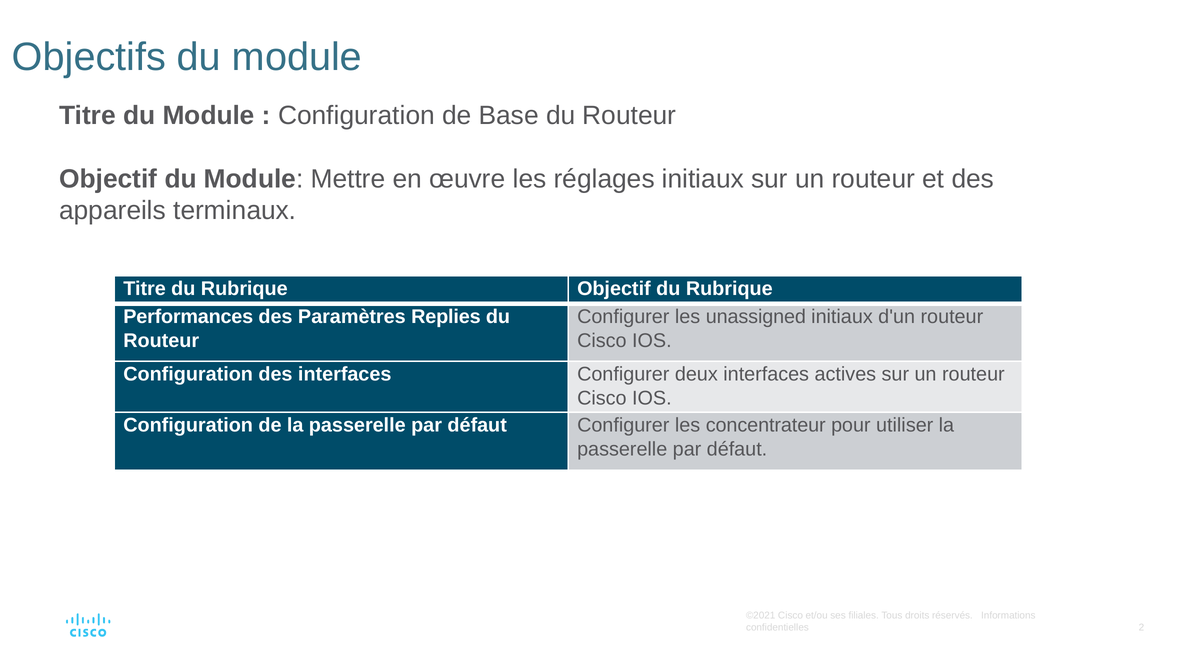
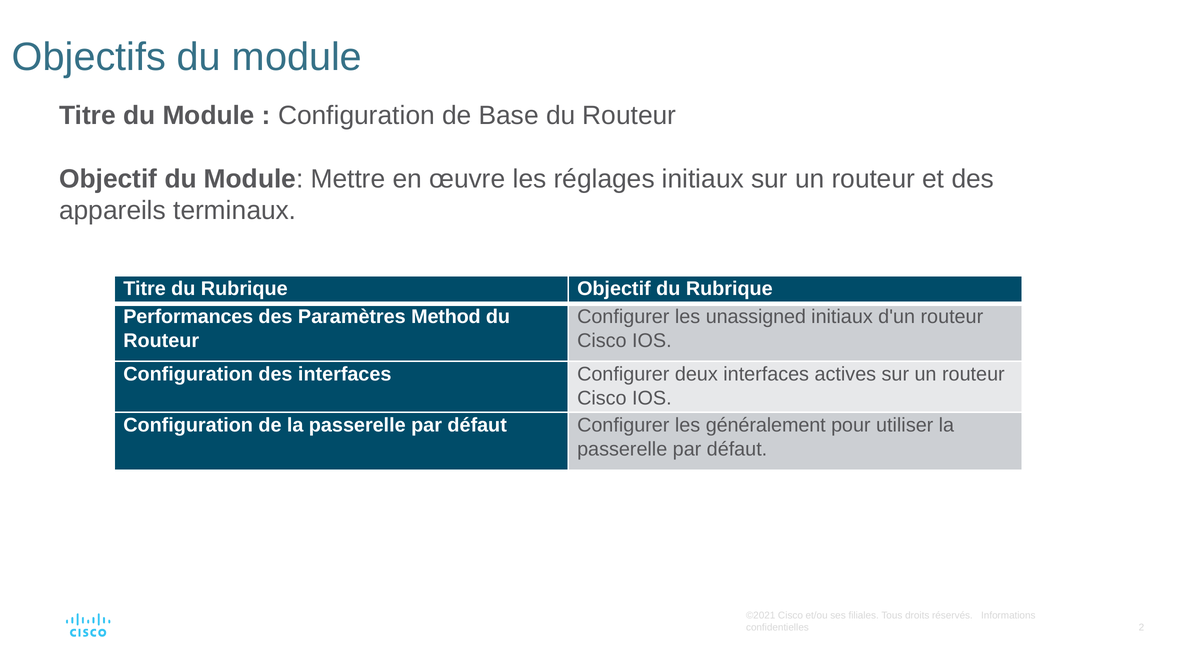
Replies: Replies -> Method
concentrateur: concentrateur -> généralement
